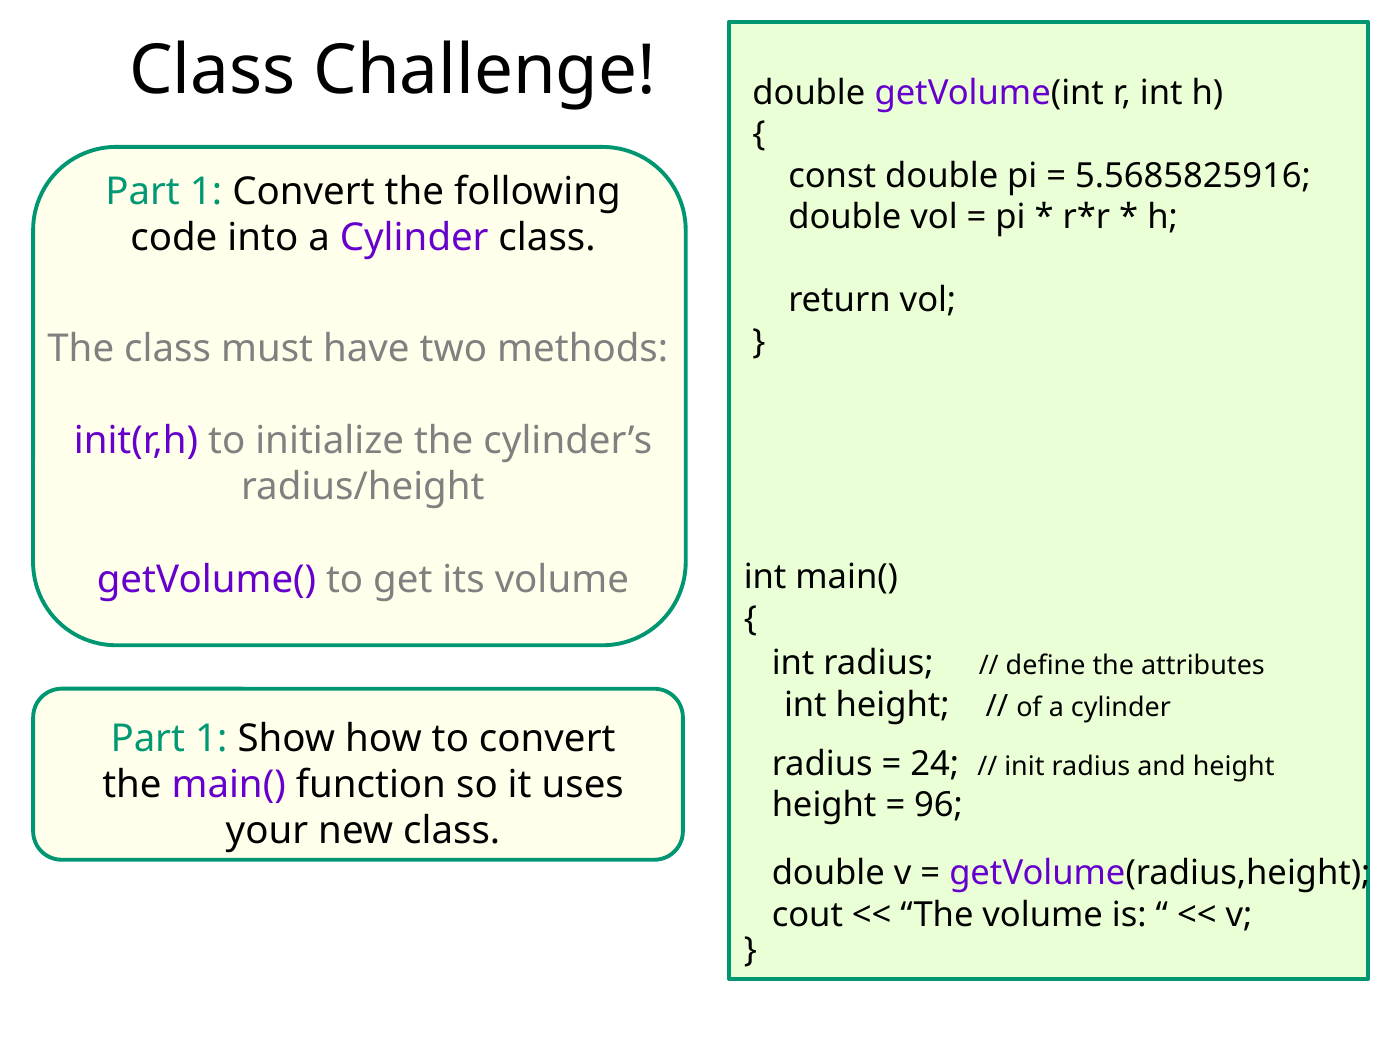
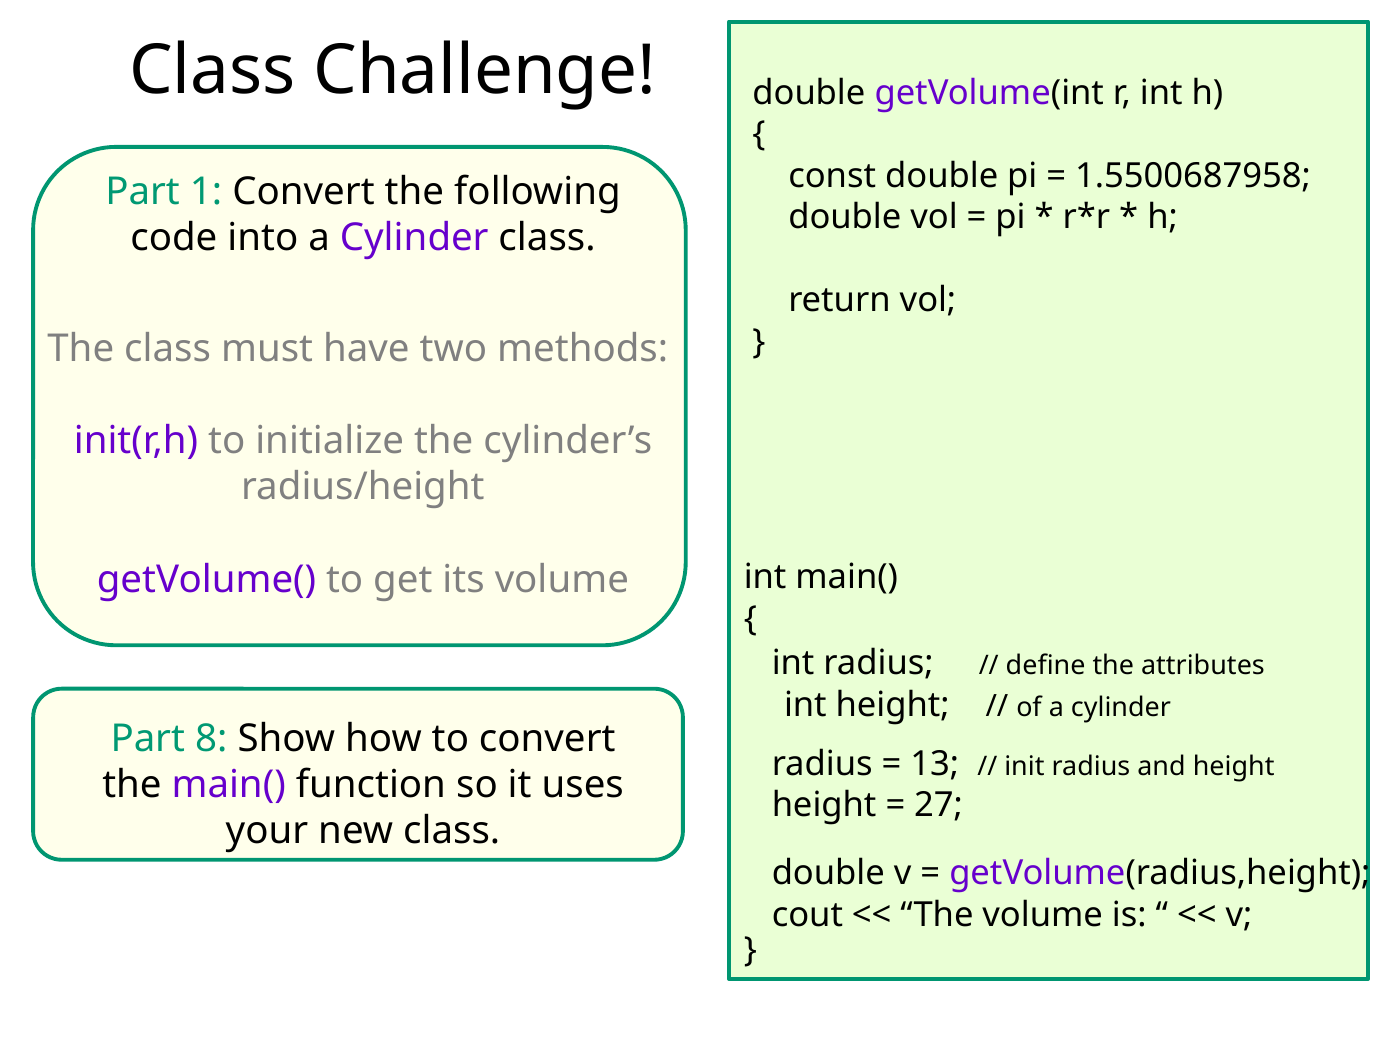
5.5685825916: 5.5685825916 -> 1.5500687958
1 at (211, 739): 1 -> 8
24: 24 -> 13
96: 96 -> 27
